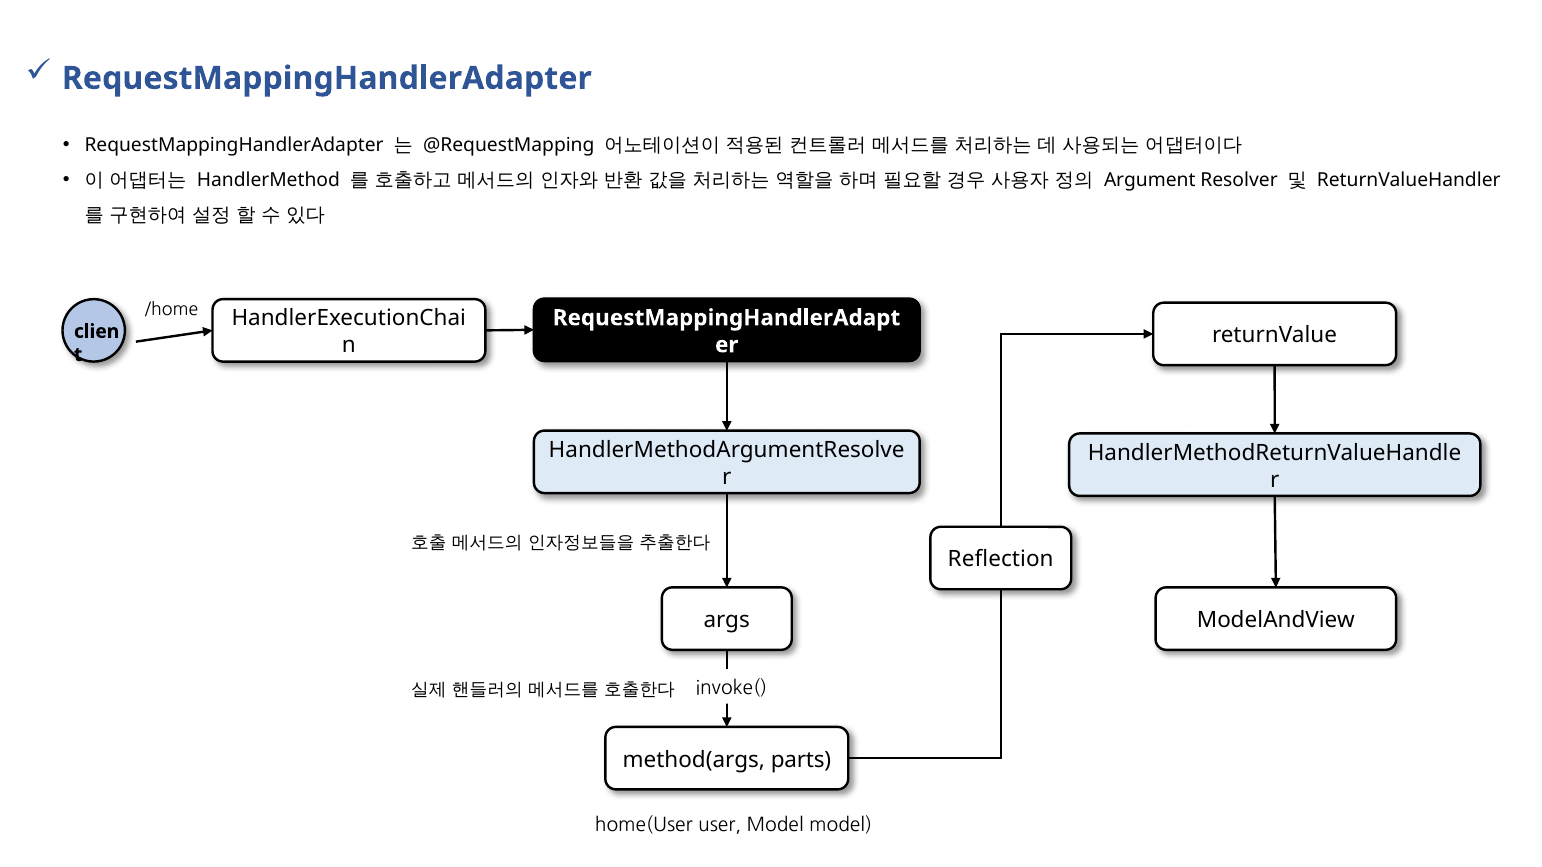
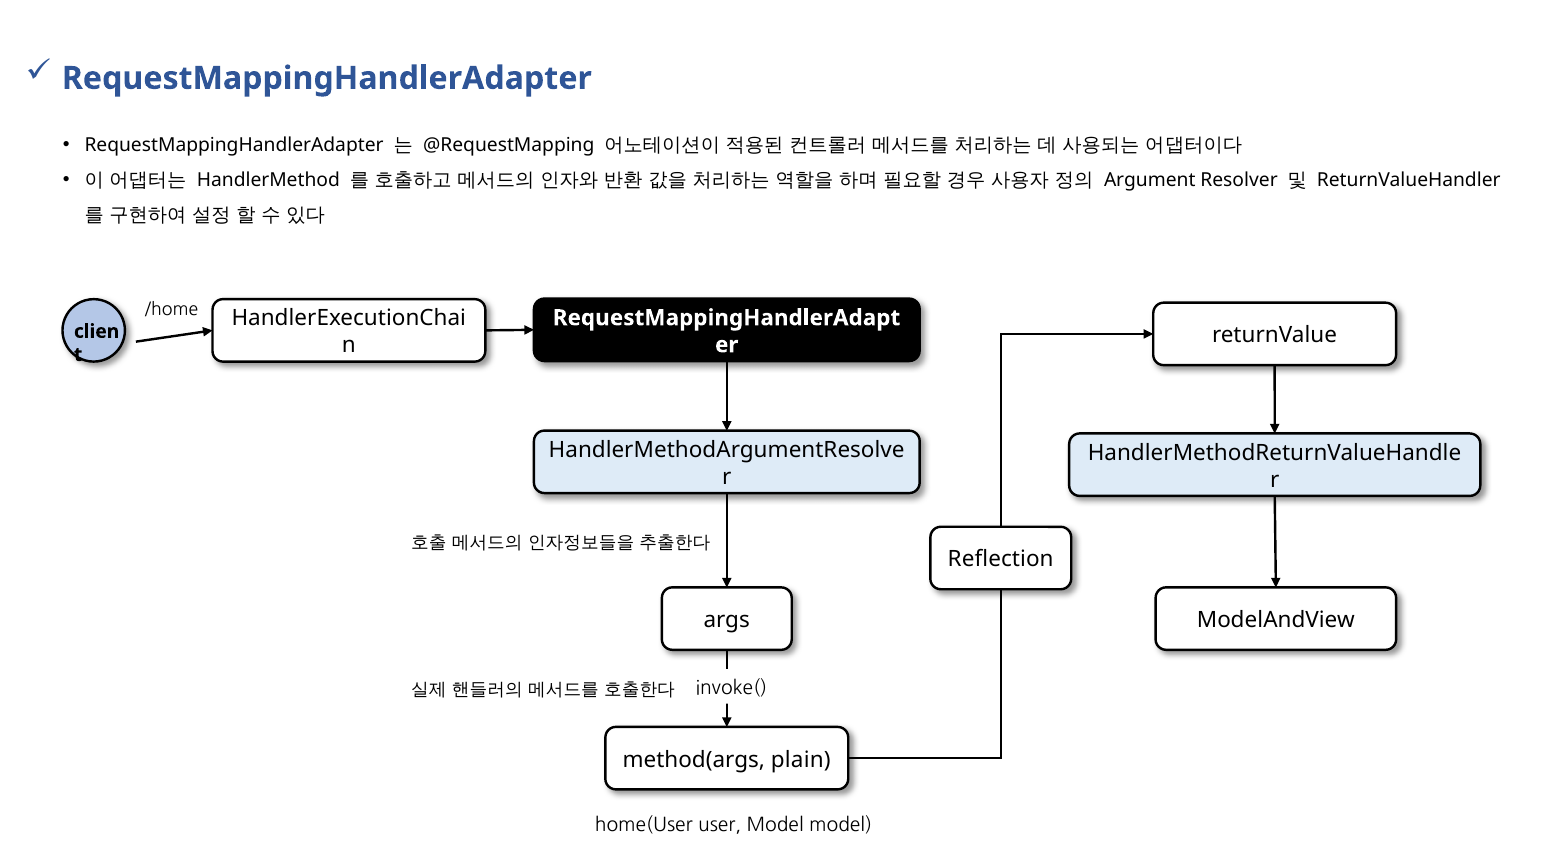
parts: parts -> plain
